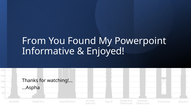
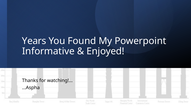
From: From -> Years
